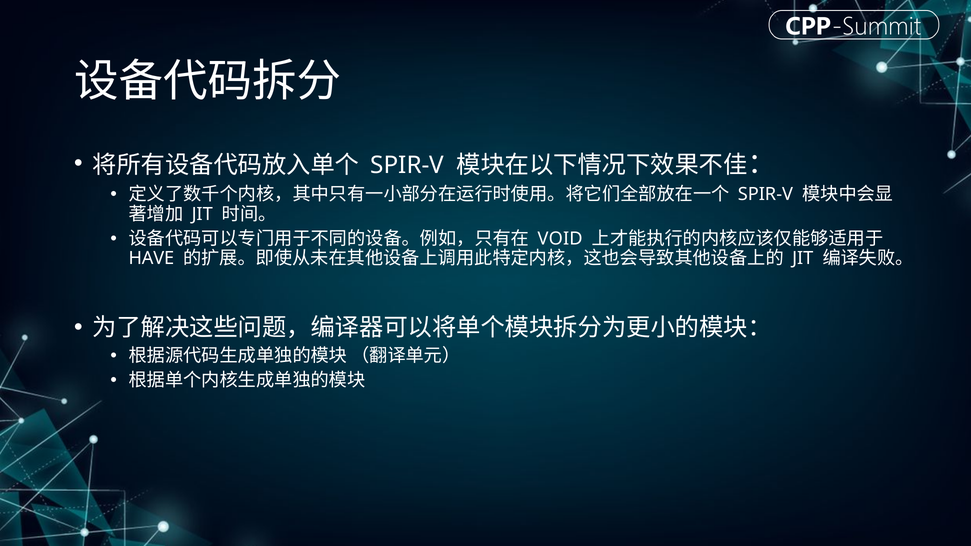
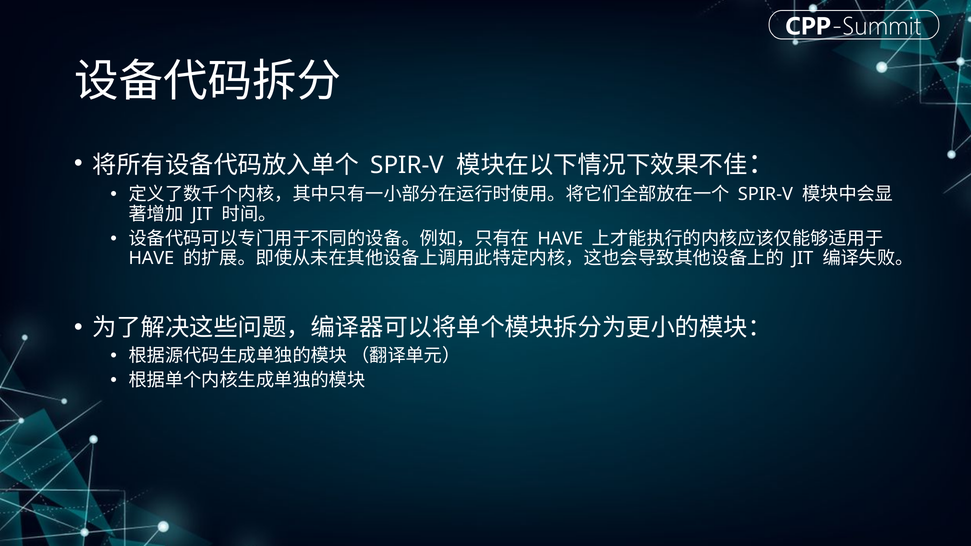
VOID at (560, 239): VOID -> HAVE
